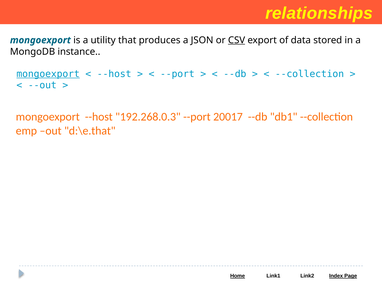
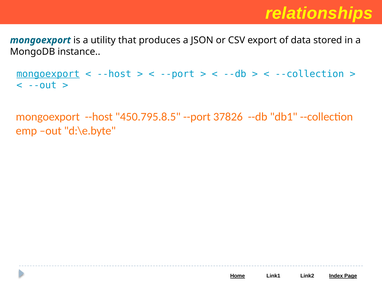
CSV underline: present -> none
192.268.0.3: 192.268.0.3 -> 450.795.8.5
20017: 20017 -> 37826
d:\e.that: d:\e.that -> d:\e.byte
